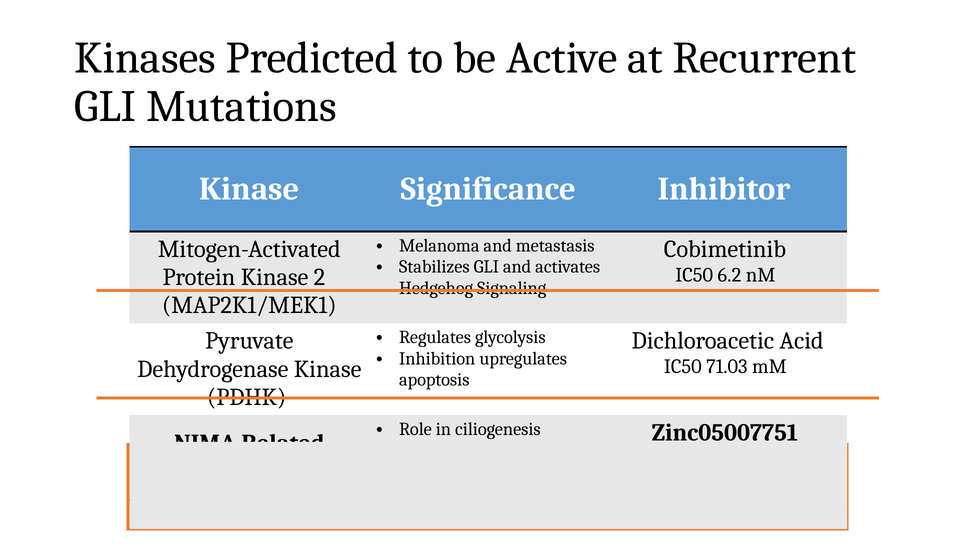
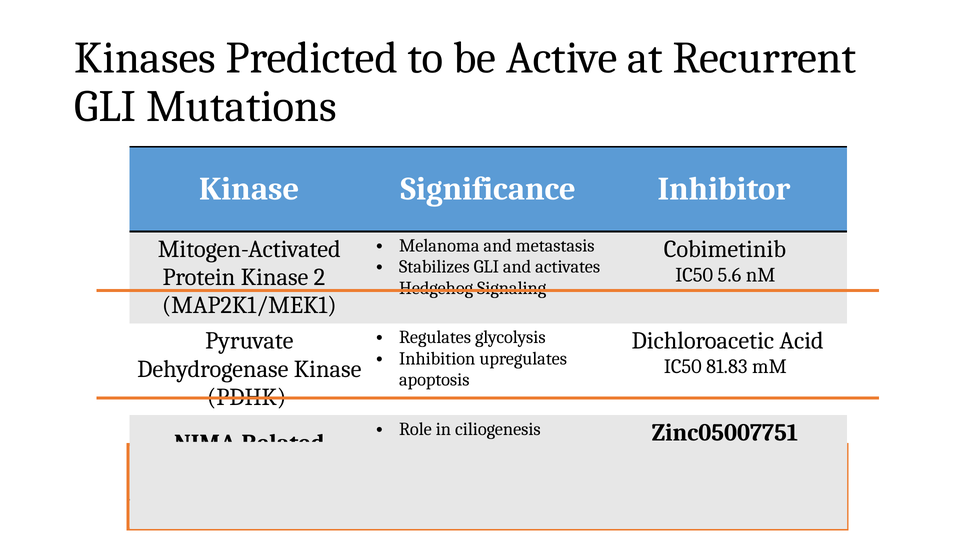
6.2: 6.2 -> 5.6
71.03: 71.03 -> 81.83
